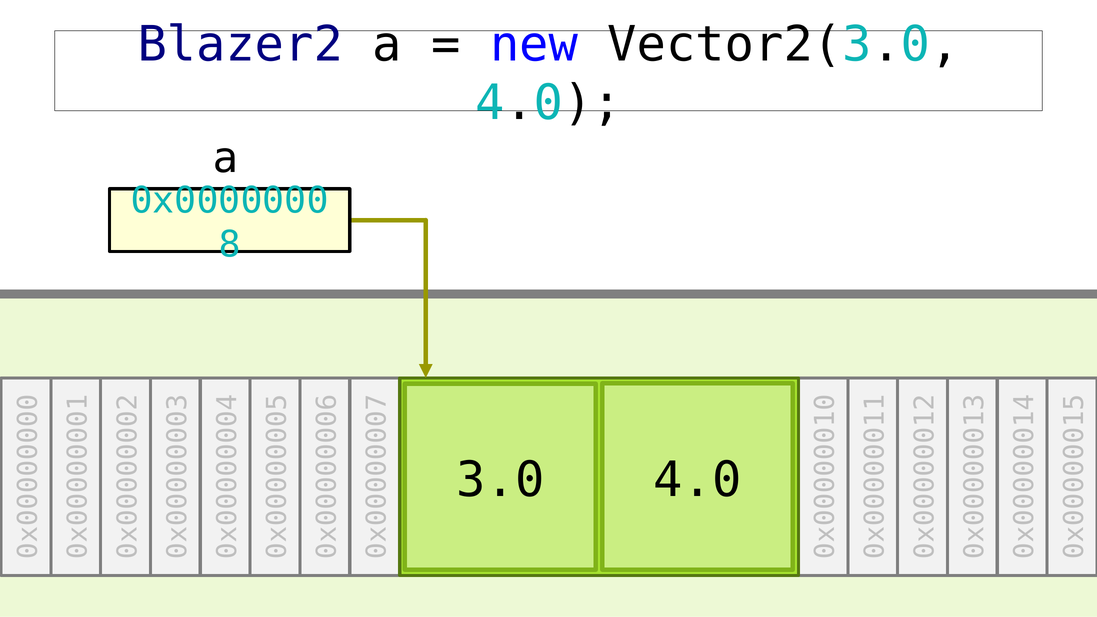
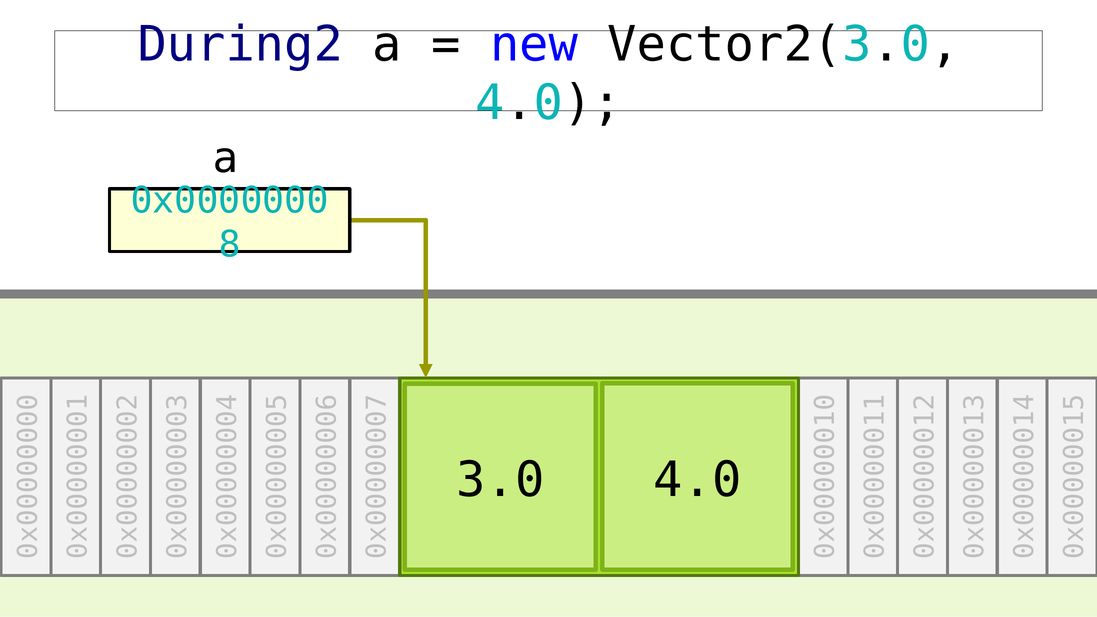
Blazer2: Blazer2 -> During2
